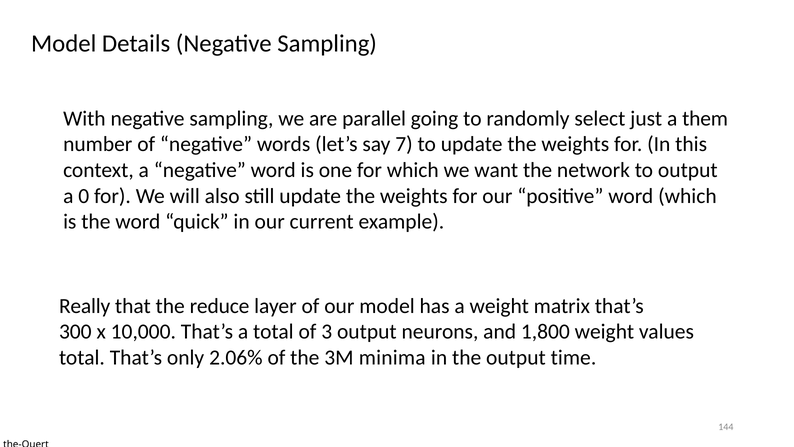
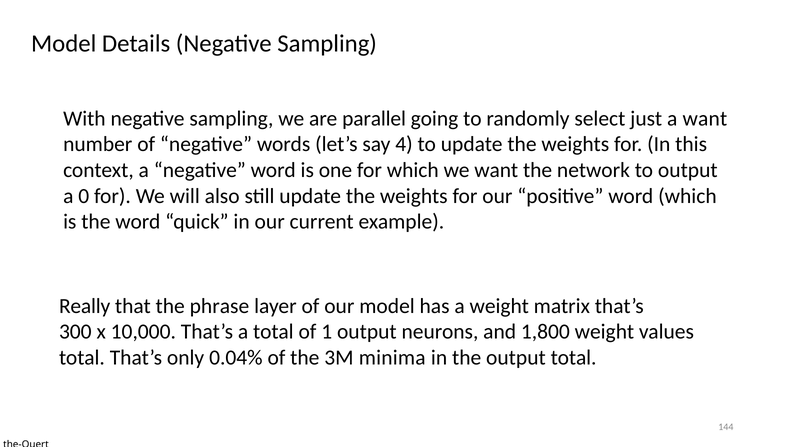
a them: them -> want
7: 7 -> 4
reduce: reduce -> phrase
3: 3 -> 1
2.06%: 2.06% -> 0.04%
output time: time -> total
